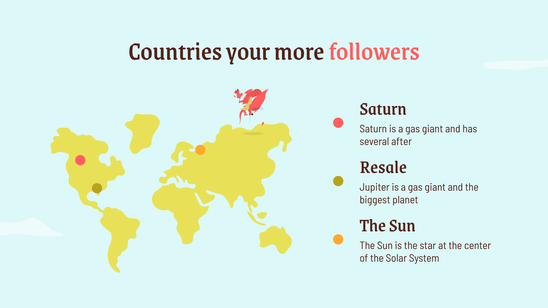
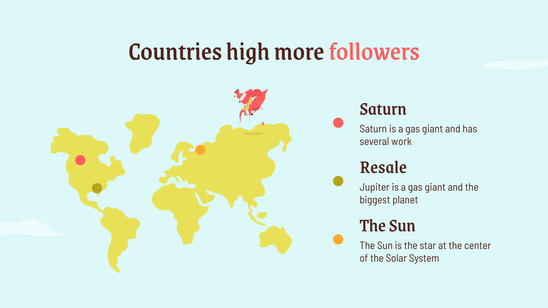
your: your -> high
after: after -> work
